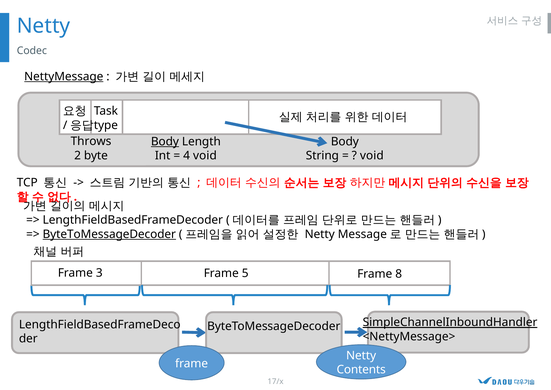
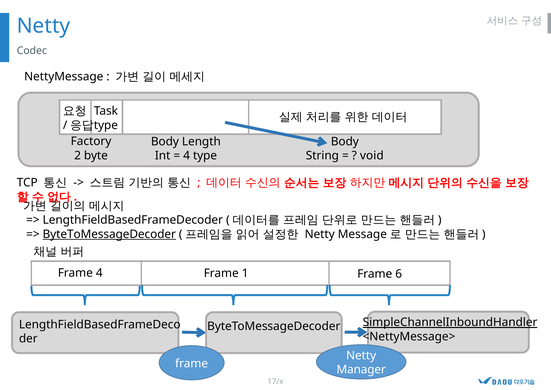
NettyMessage underline: present -> none
Throws: Throws -> Factory
Body at (165, 141) underline: present -> none
4 void: void -> type
Frame 3: 3 -> 4
5: 5 -> 1
8: 8 -> 6
Contents: Contents -> Manager
